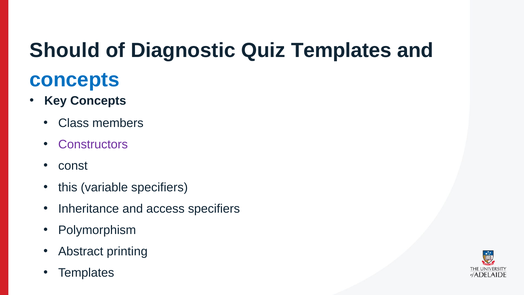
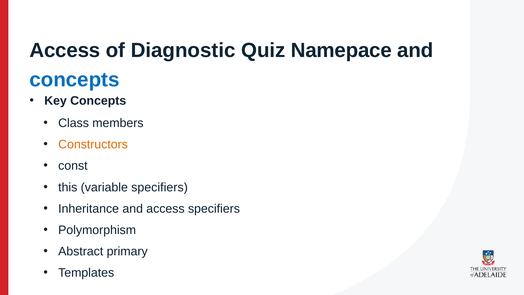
Should at (65, 50): Should -> Access
Quiz Templates: Templates -> Namepace
Constructors colour: purple -> orange
printing: printing -> primary
